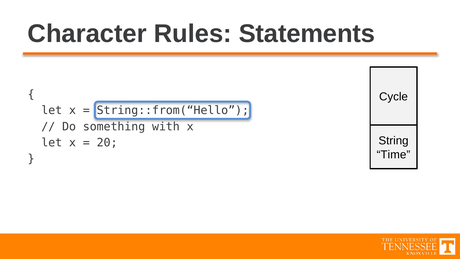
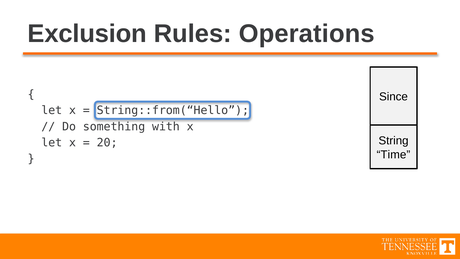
Character: Character -> Exclusion
Statements: Statements -> Operations
Cycle: Cycle -> Since
